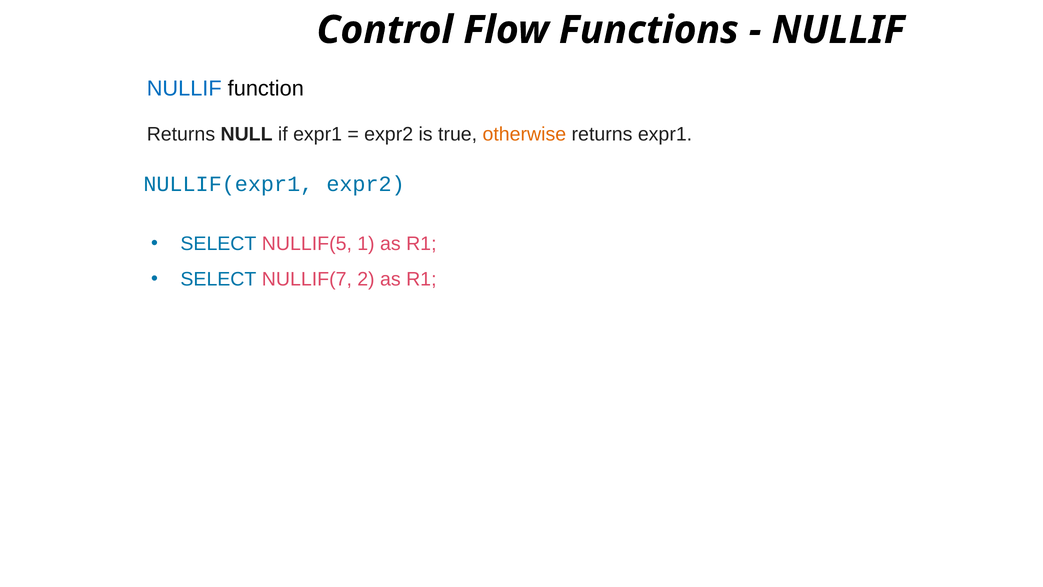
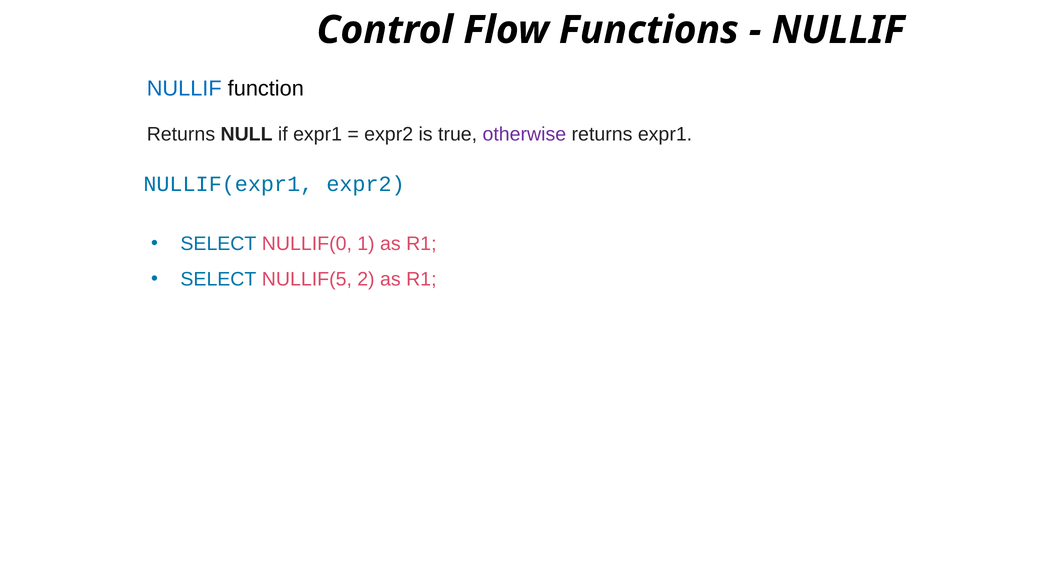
otherwise colour: orange -> purple
NULLIF(5: NULLIF(5 -> NULLIF(0
NULLIF(7: NULLIF(7 -> NULLIF(5
